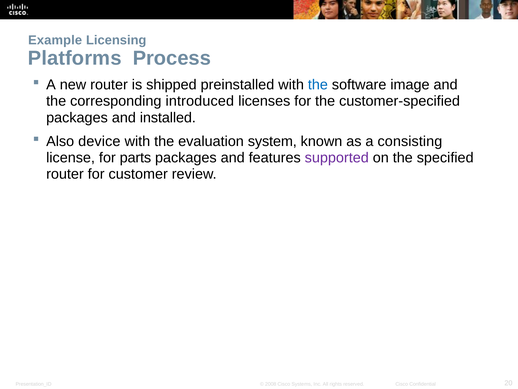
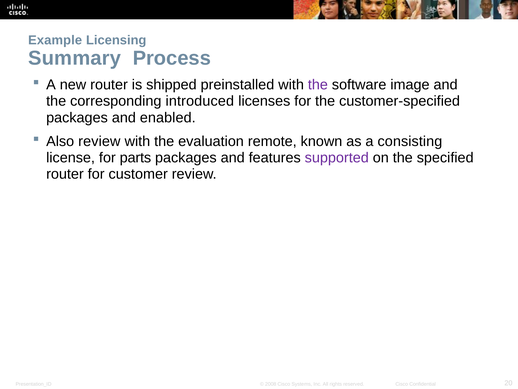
Platforms: Platforms -> Summary
the at (318, 85) colour: blue -> purple
installed: installed -> enabled
Also device: device -> review
system: system -> remote
